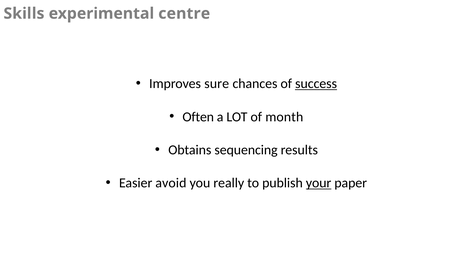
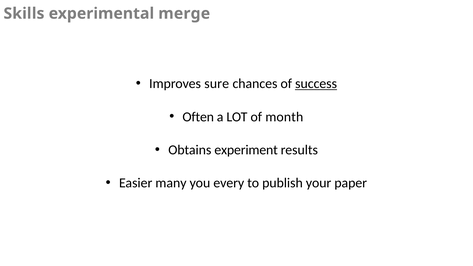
centre: centre -> merge
sequencing: sequencing -> experiment
avoid: avoid -> many
really: really -> every
your underline: present -> none
